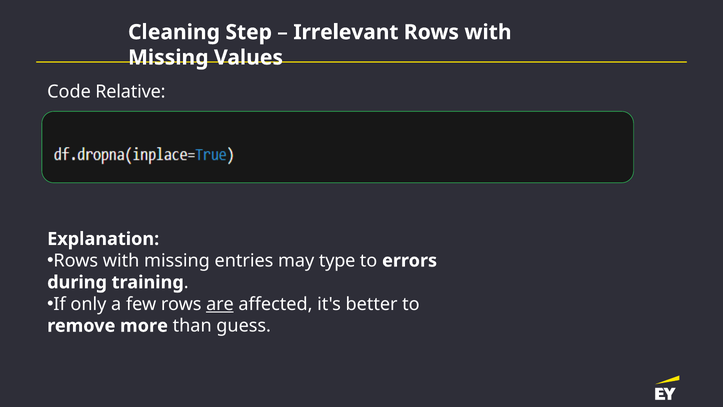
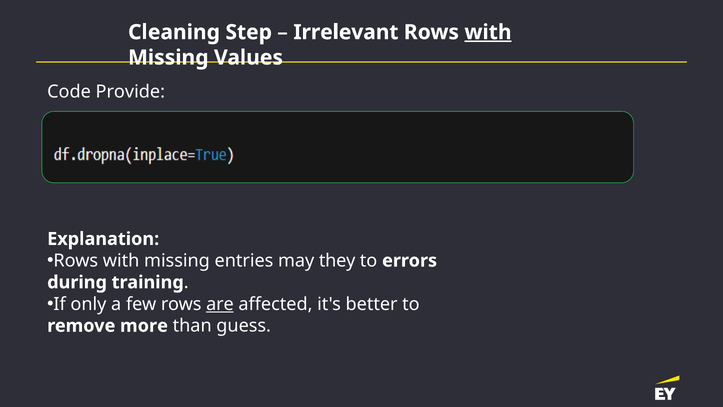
with at (488, 32) underline: none -> present
Relative: Relative -> Provide
type: type -> they
